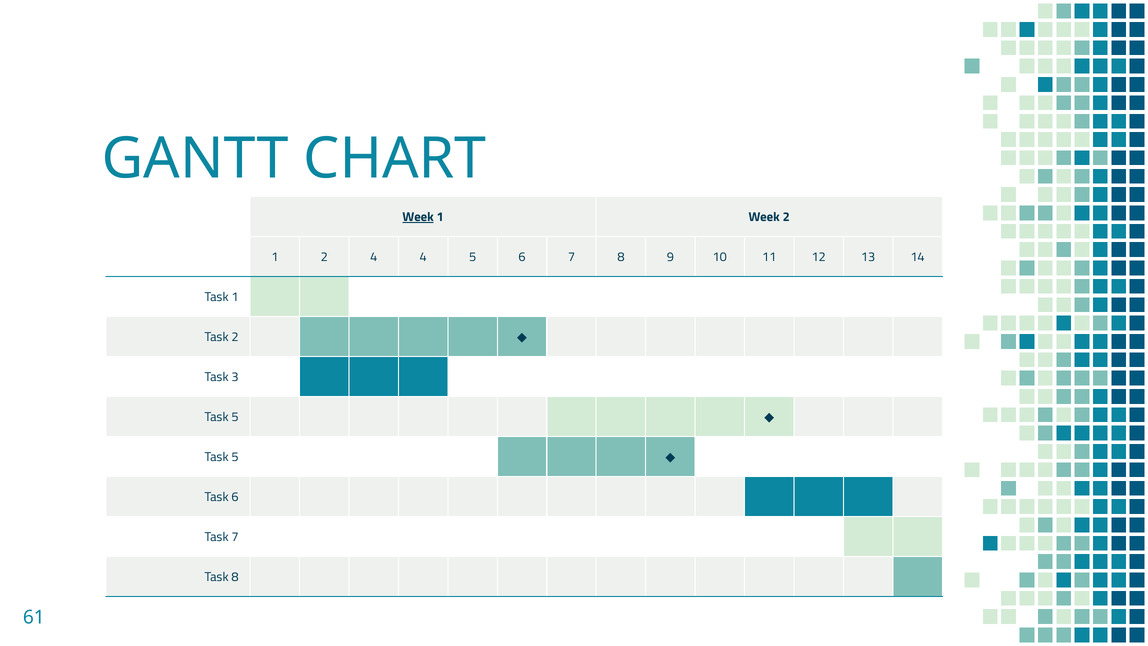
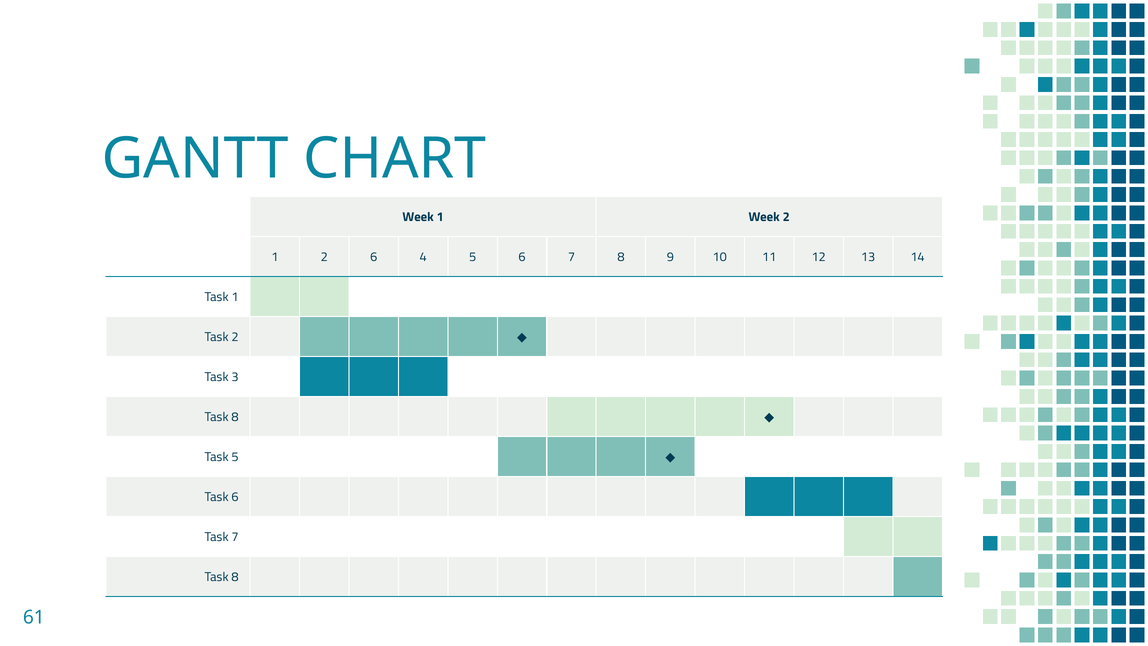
Week at (418, 217) underline: present -> none
2 4: 4 -> 6
5 at (235, 417): 5 -> 8
